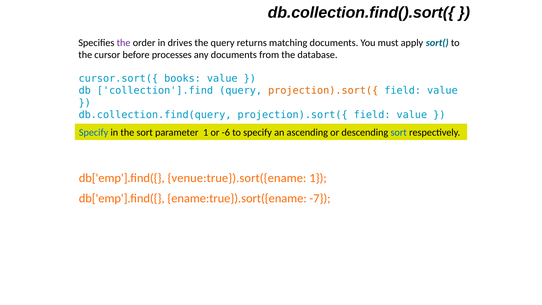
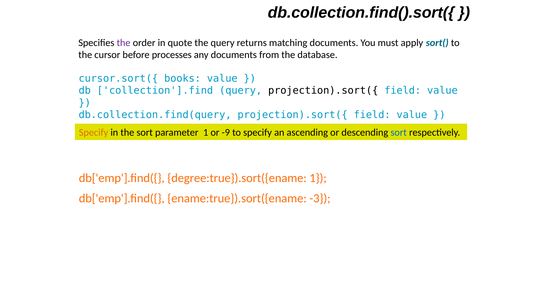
drives: drives -> quote
projection).sort({ at (323, 91) colour: orange -> black
Specify at (94, 133) colour: blue -> orange
-6: -6 -> -9
venue:true}).sort({ename: venue:true}).sort({ename -> degree:true}).sort({ename
-7: -7 -> -3
